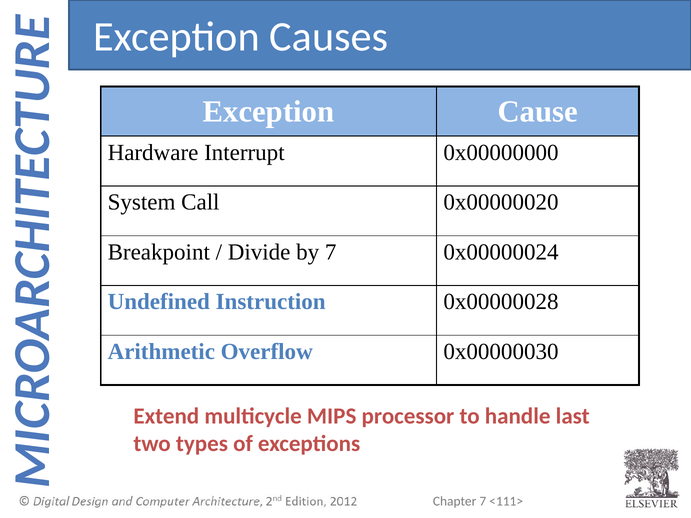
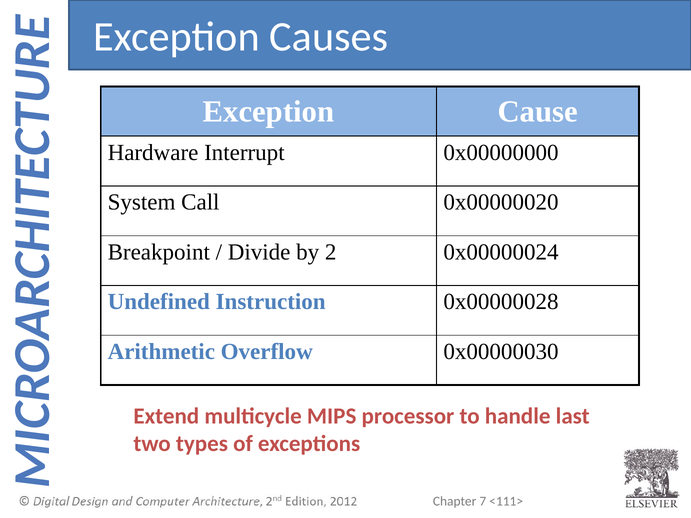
by 7: 7 -> 2
